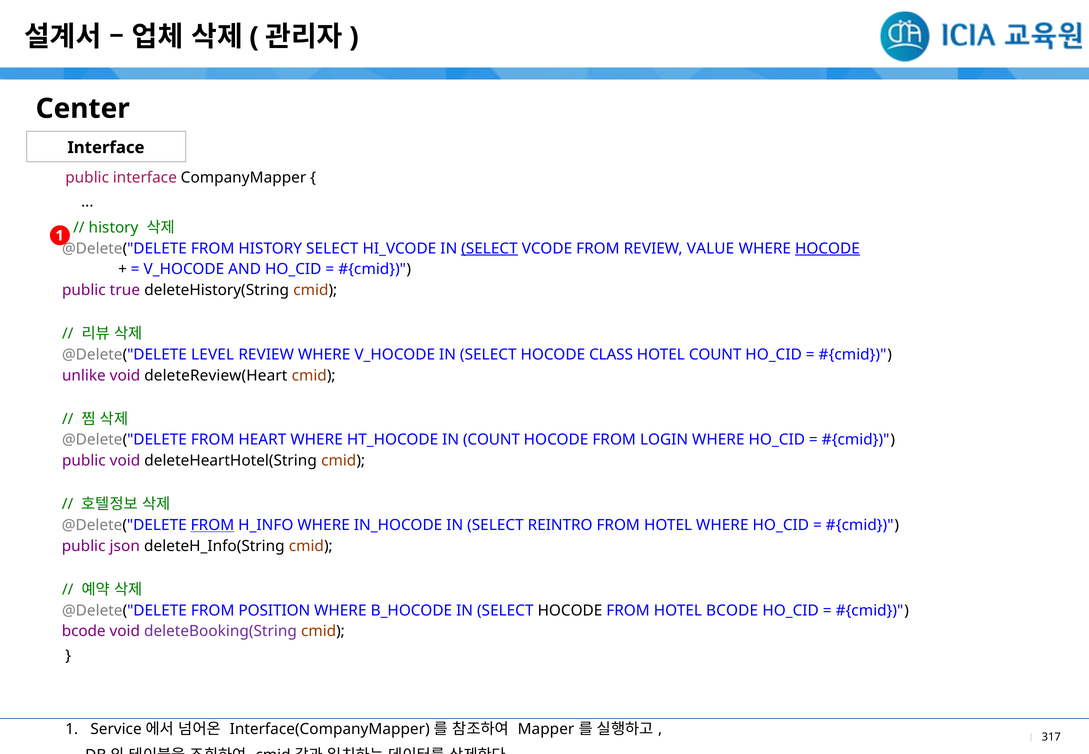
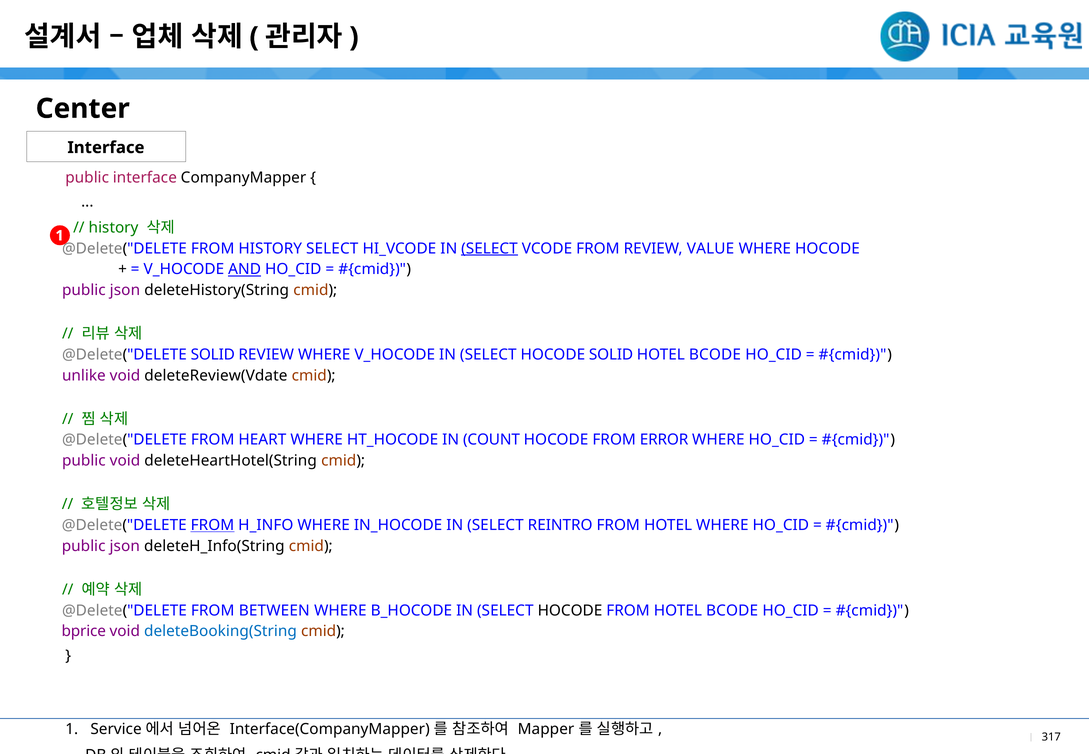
HOCODE at (827, 248) underline: present -> none
AND underline: none -> present
true at (125, 290): true -> json
@Delete("DELETE LEVEL: LEVEL -> SOLID
HOCODE CLASS: CLASS -> SOLID
COUNT at (715, 355): COUNT -> BCODE
deleteReview(Heart: deleteReview(Heart -> deleteReview(Vdate
LOGIN: LOGIN -> ERROR
POSITION: POSITION -> BETWEEN
bcode at (84, 631): bcode -> bprice
deleteBooking(String colour: purple -> blue
